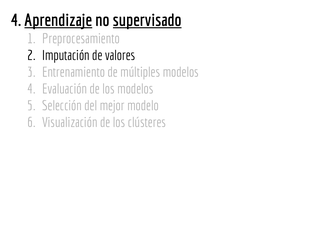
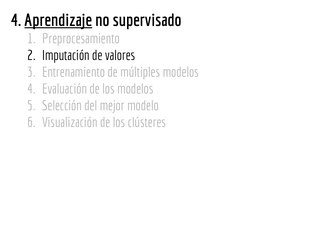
supervisado underline: present -> none
